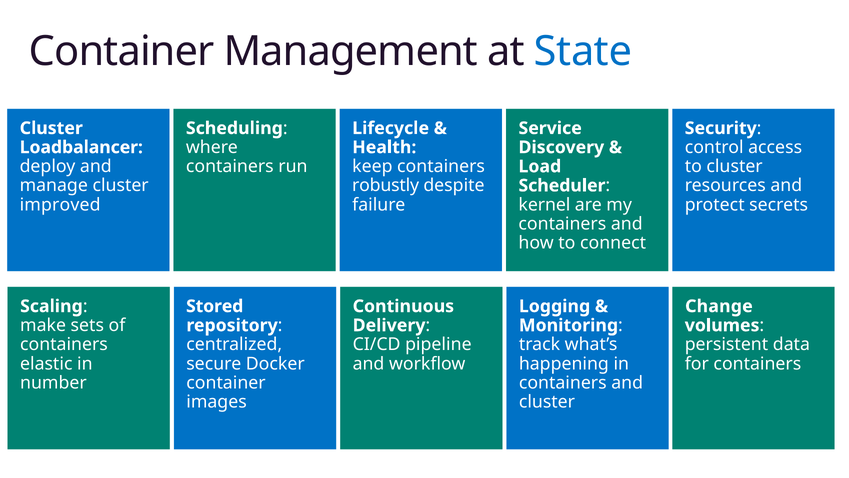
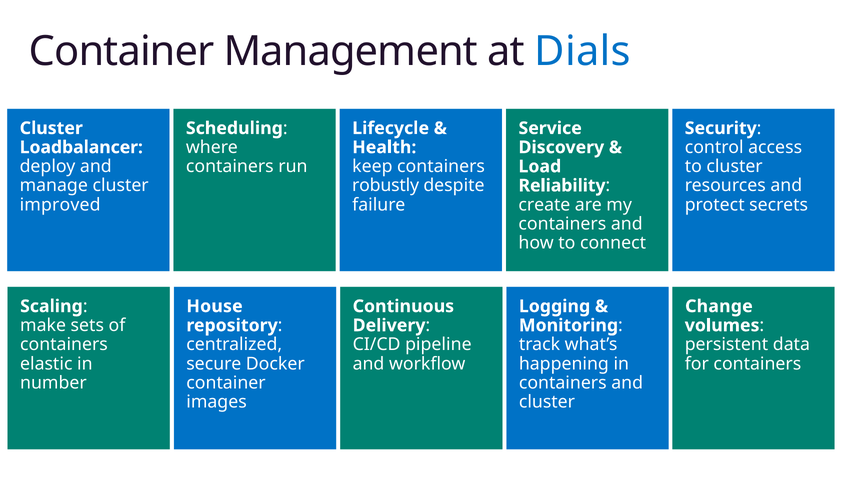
State: State -> Dials
Scheduler: Scheduler -> Reliability
kernel: kernel -> create
Stored: Stored -> House
